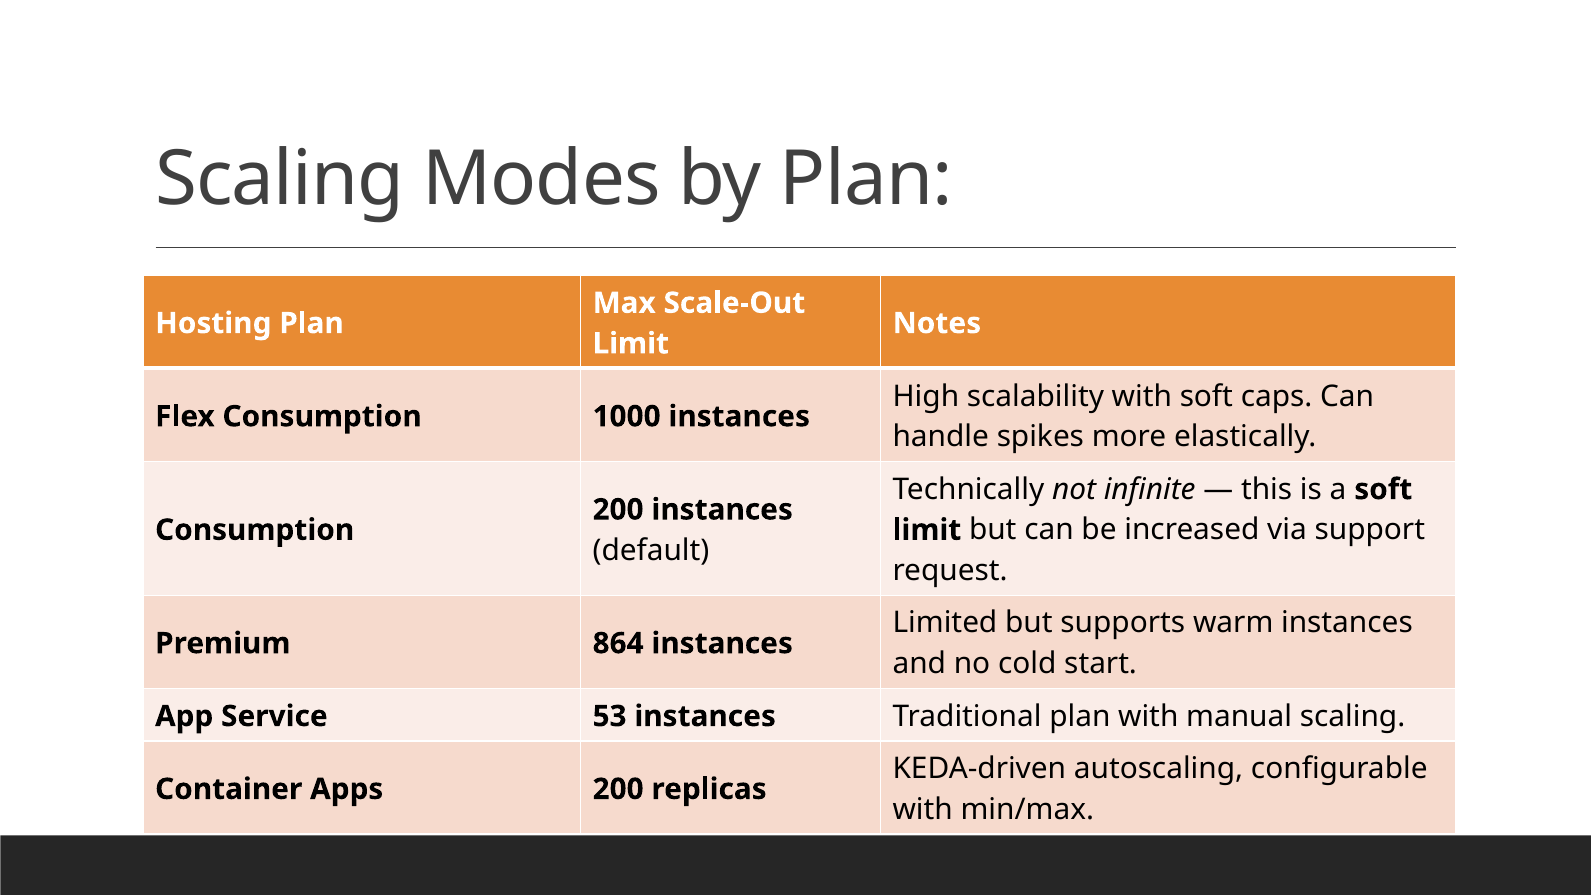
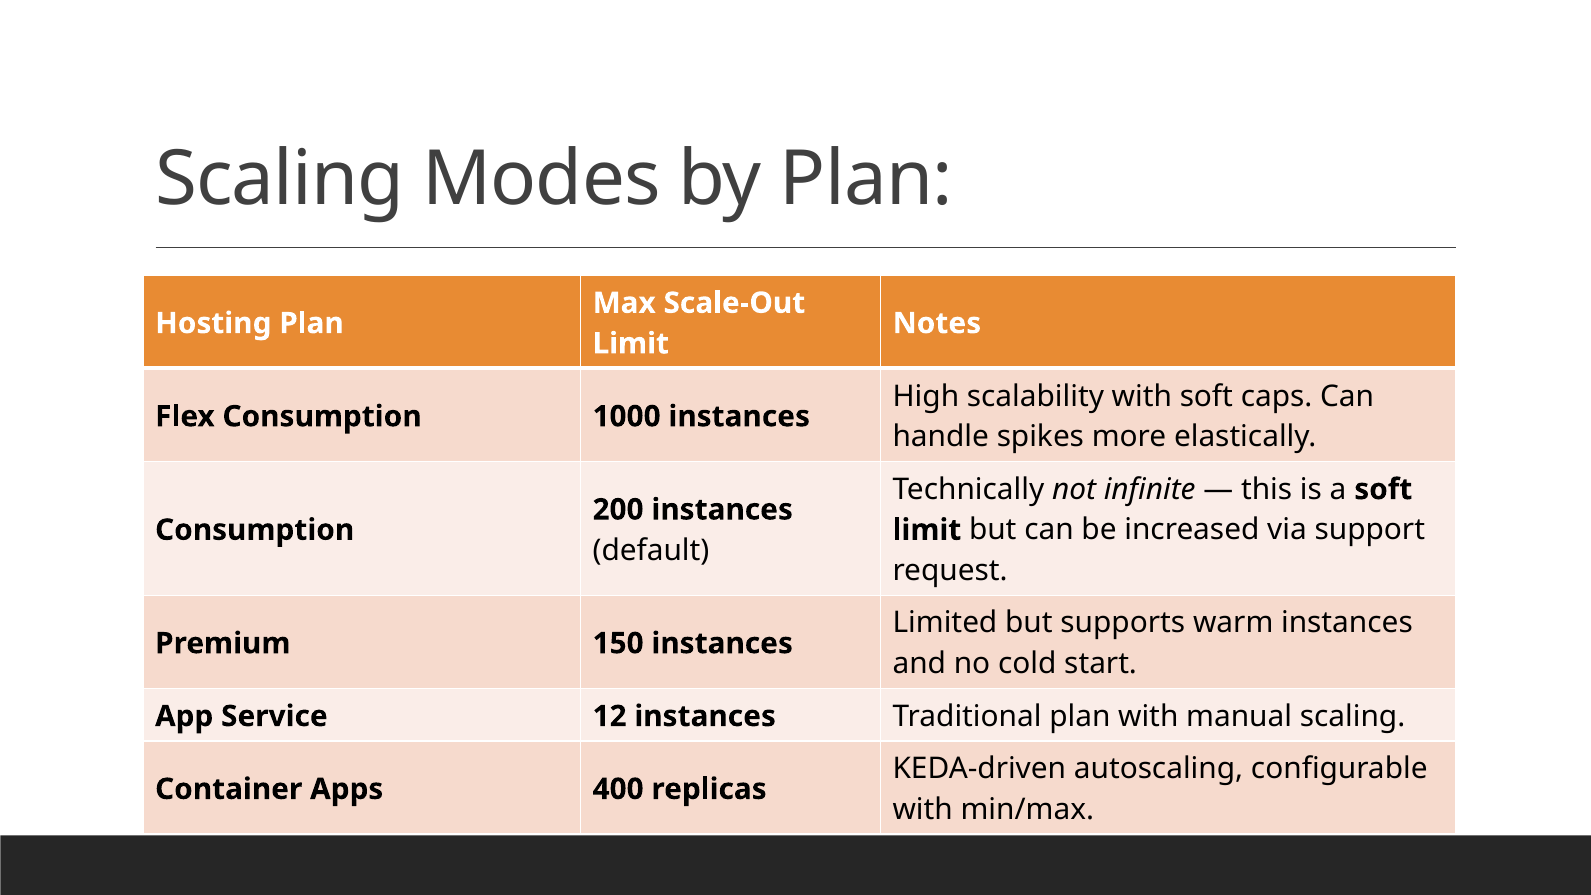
864: 864 -> 150
53: 53 -> 12
Apps 200: 200 -> 400
